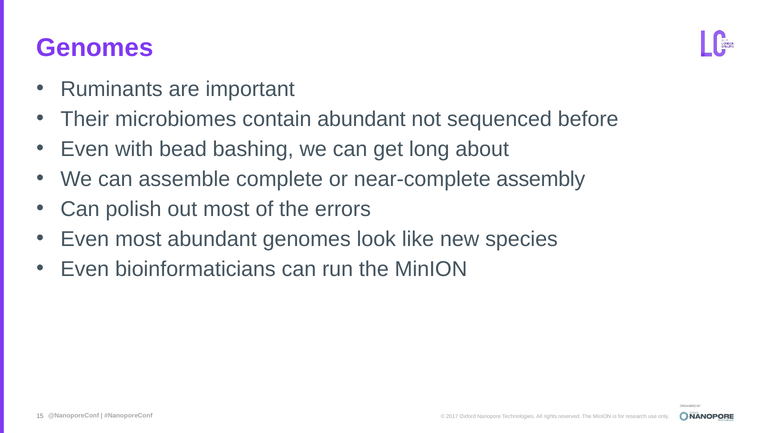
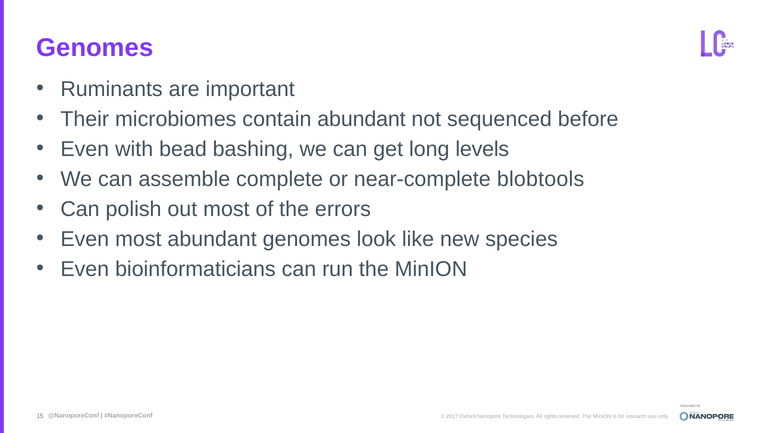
about: about -> levels
assembly: assembly -> blobtools
